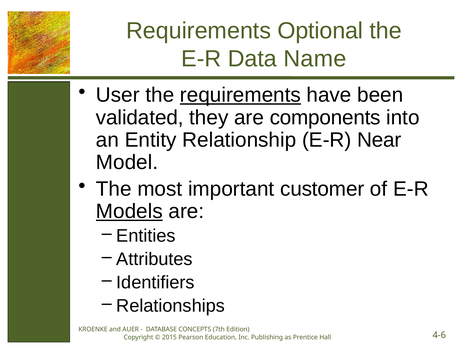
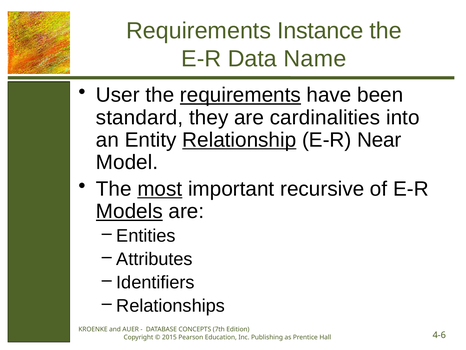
Optional: Optional -> Instance
validated: validated -> standard
components: components -> cardinalities
Relationship underline: none -> present
most underline: none -> present
customer: customer -> recursive
